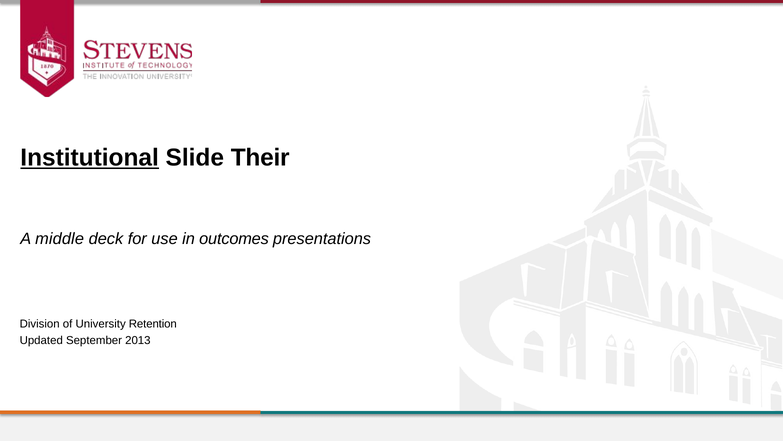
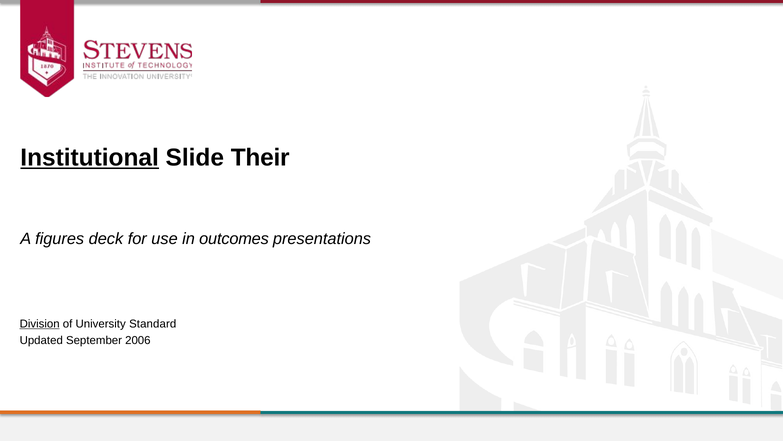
middle: middle -> figures
Division underline: none -> present
Retention: Retention -> Standard
2013: 2013 -> 2006
